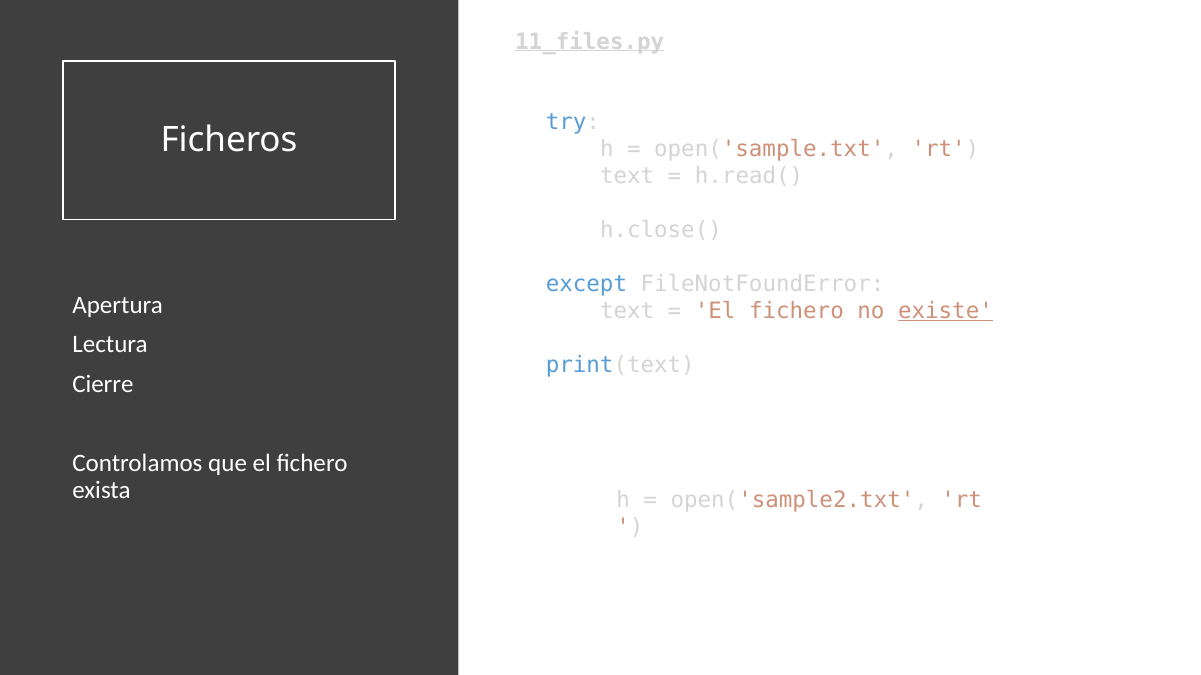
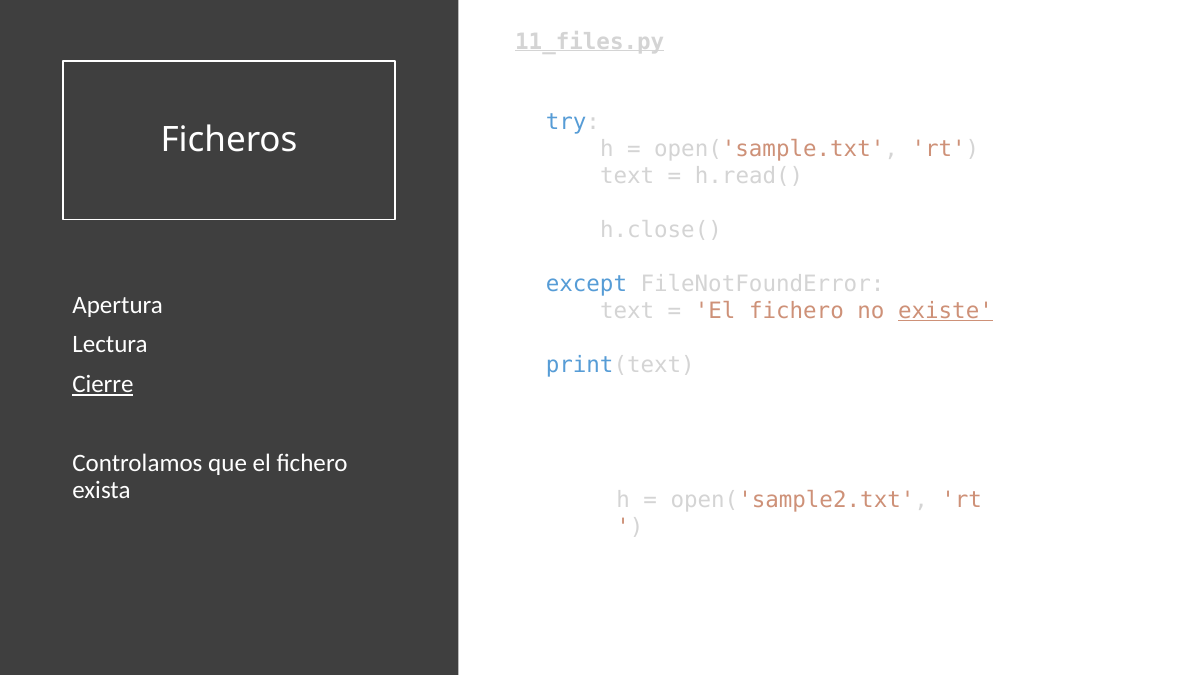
Cierre underline: none -> present
